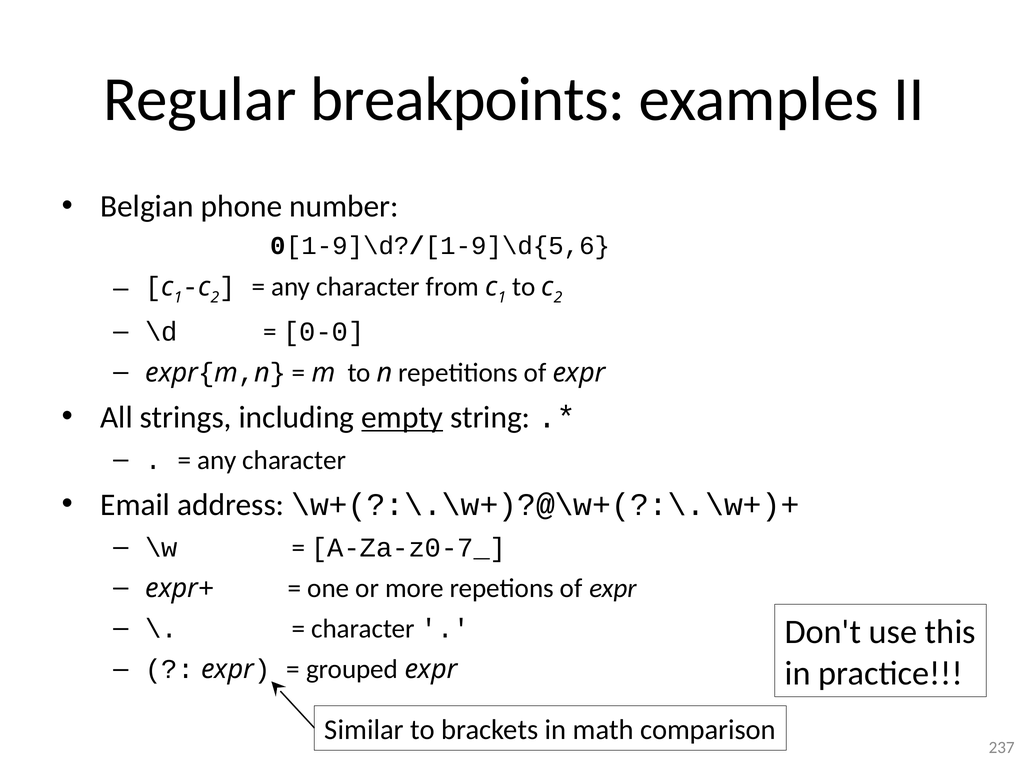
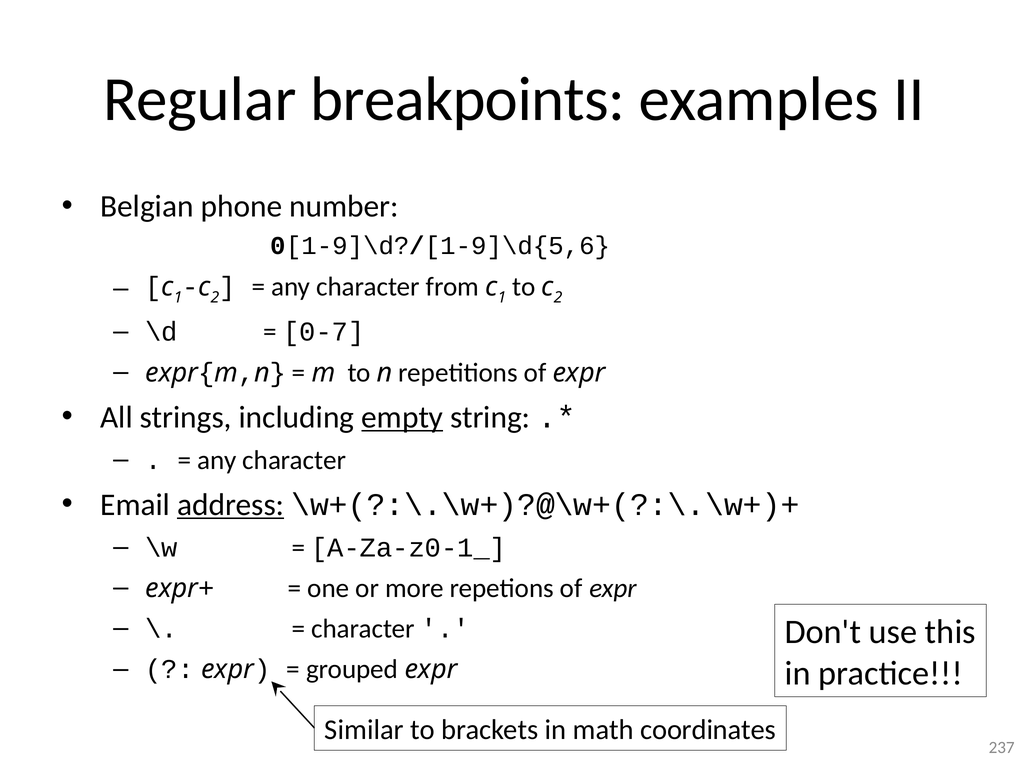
0-0: 0-0 -> 0-7
address underline: none -> present
A-Za-z0-7_: A-Za-z0-7_ -> A-Za-z0-1_
comparison: comparison -> coordinates
